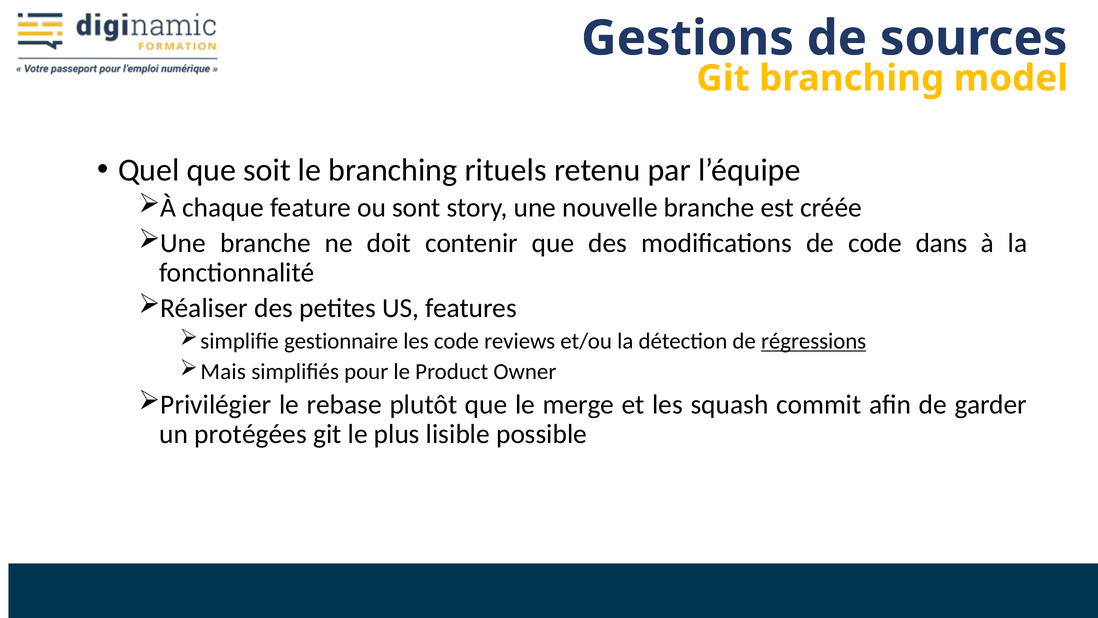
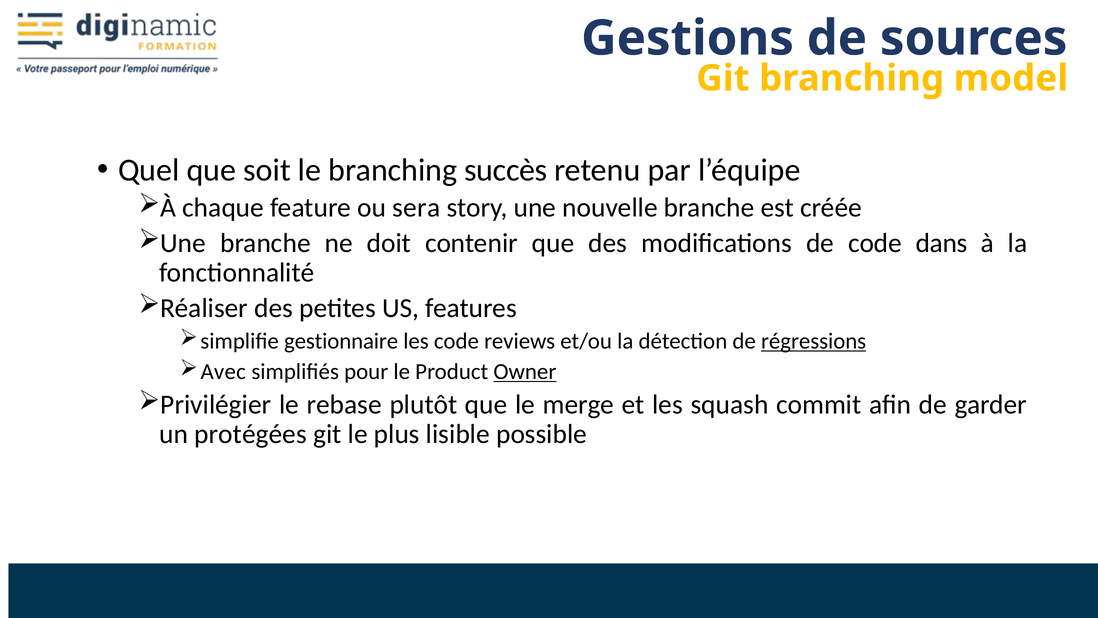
rituels: rituels -> succès
sont: sont -> sera
Mais: Mais -> Avec
Owner underline: none -> present
